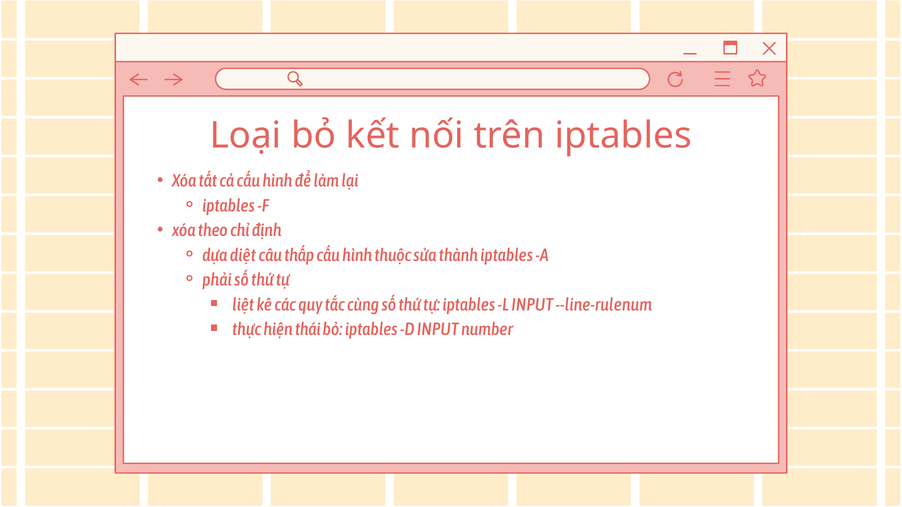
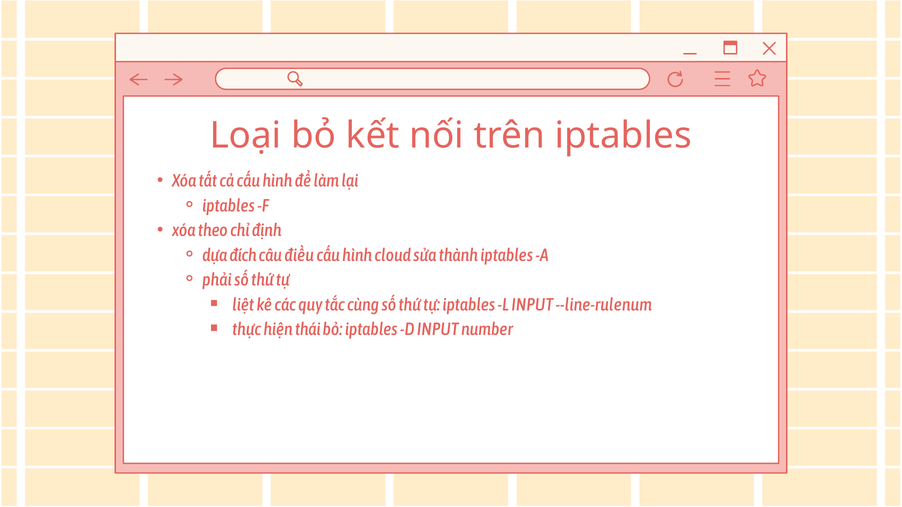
diệt: diệt -> đích
thấp: thấp -> điều
thuộc: thuộc -> cloud
